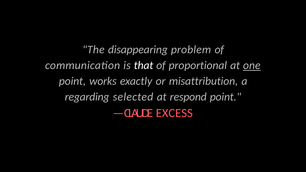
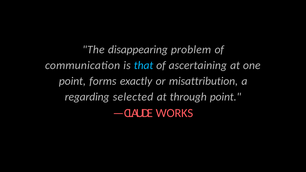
that colour: white -> light blue
proportional: proportional -> ascertaining
one underline: present -> none
works: works -> forms
respond: respond -> through
EXCESS: EXCESS -> WORKS
